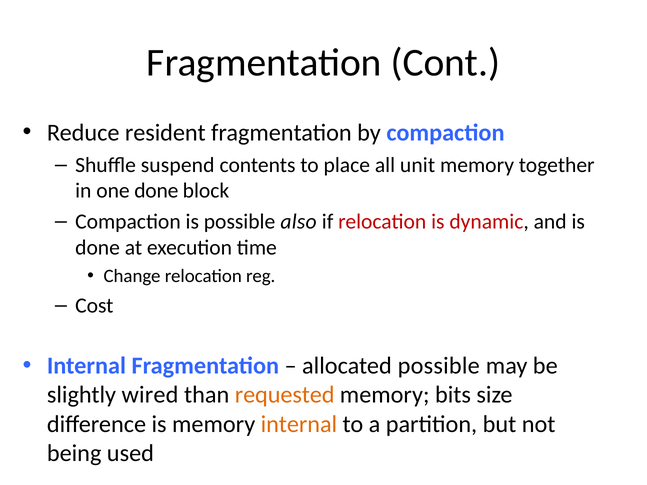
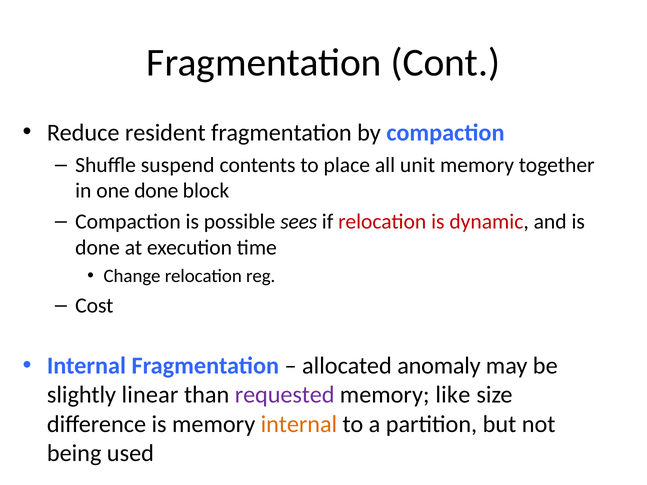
also: also -> sees
allocated possible: possible -> anomaly
wired: wired -> linear
requested colour: orange -> purple
bits: bits -> like
